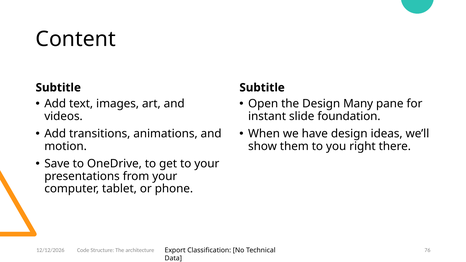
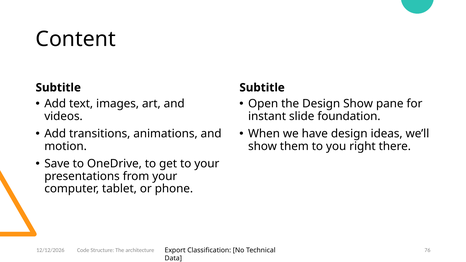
Design Many: Many -> Show
